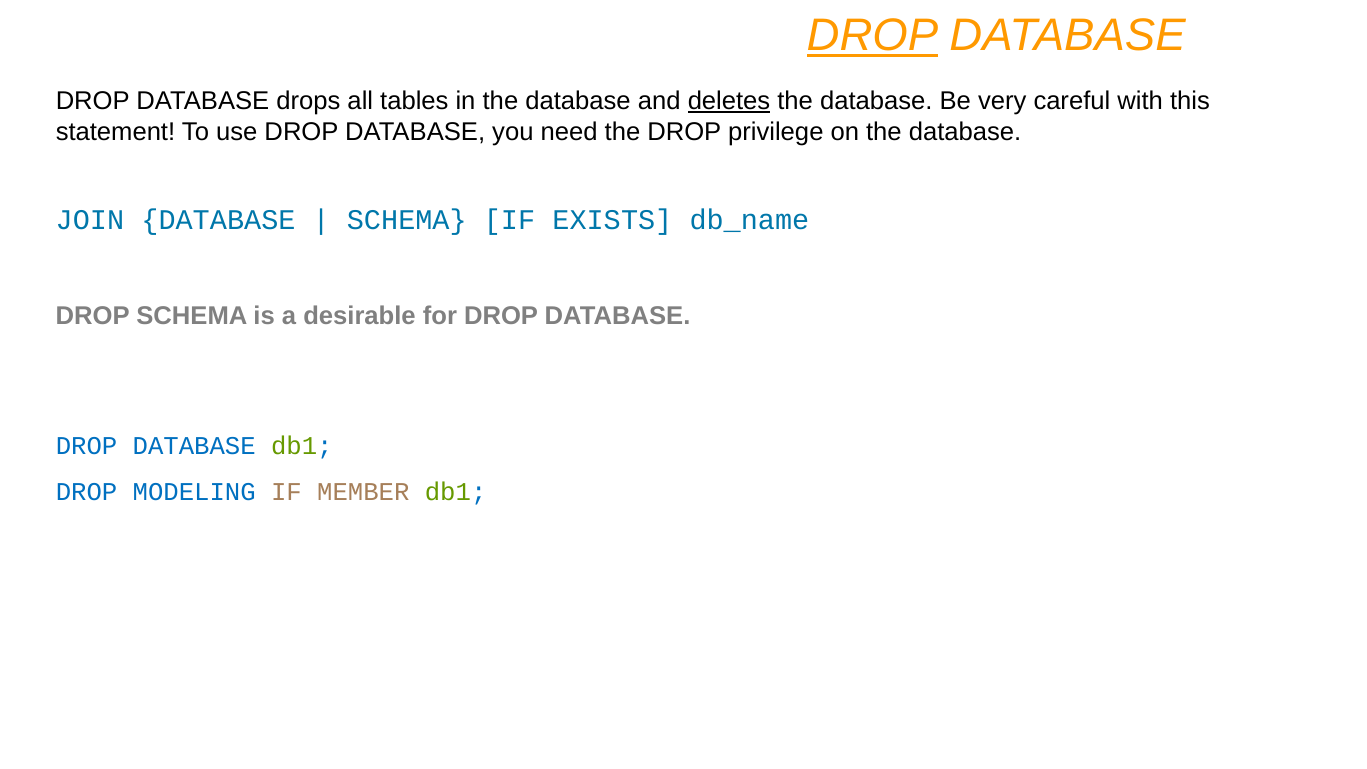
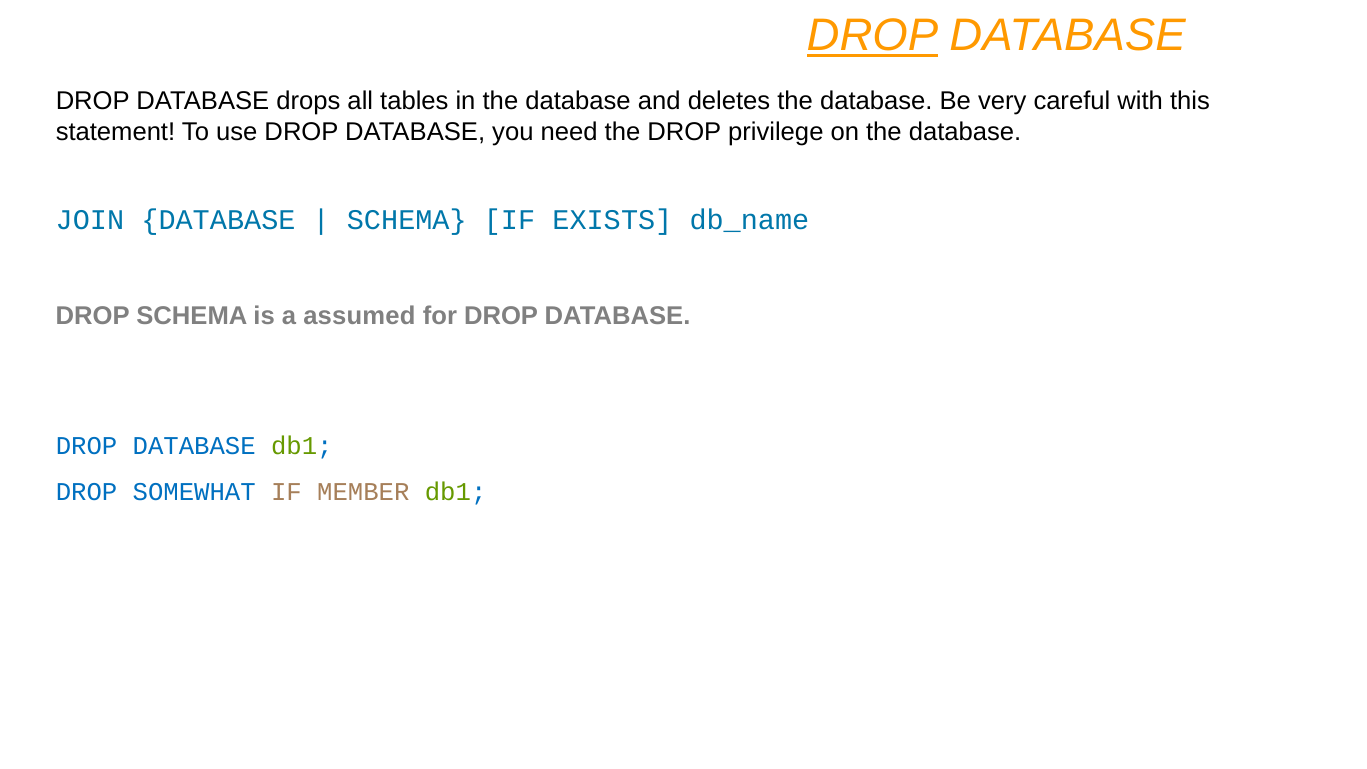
deletes underline: present -> none
desirable: desirable -> assumed
MODELING: MODELING -> SOMEWHAT
